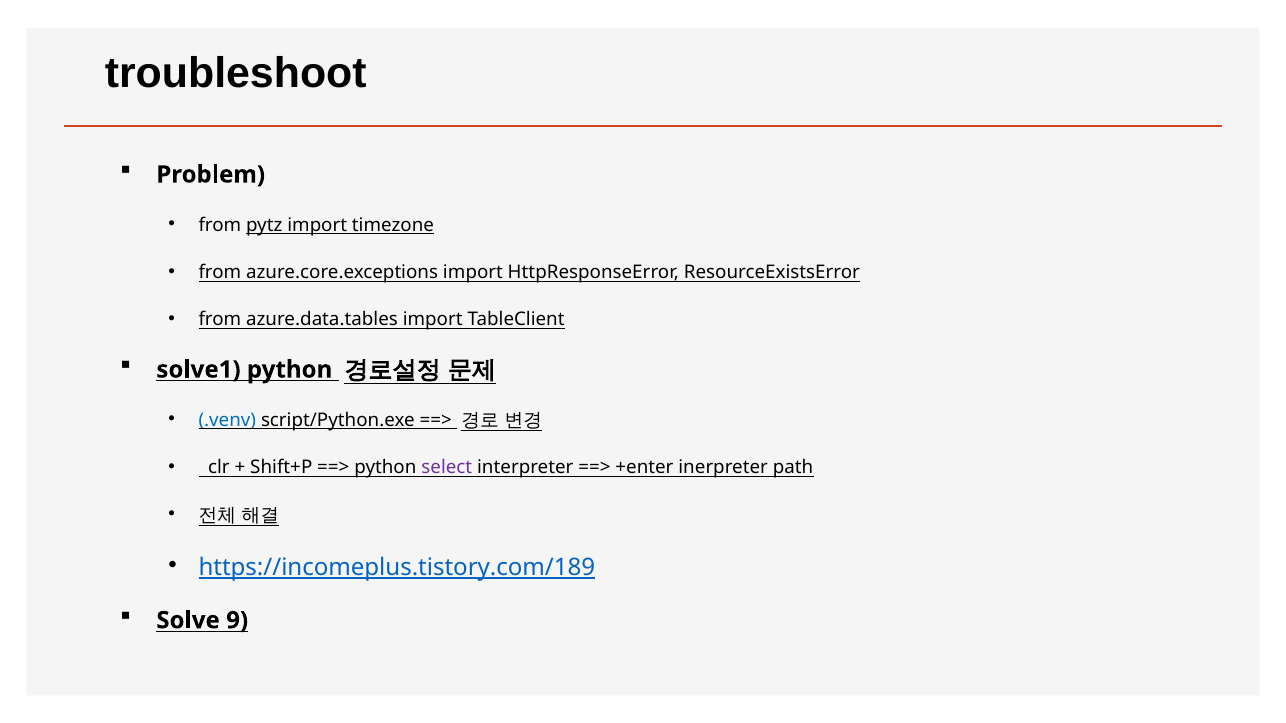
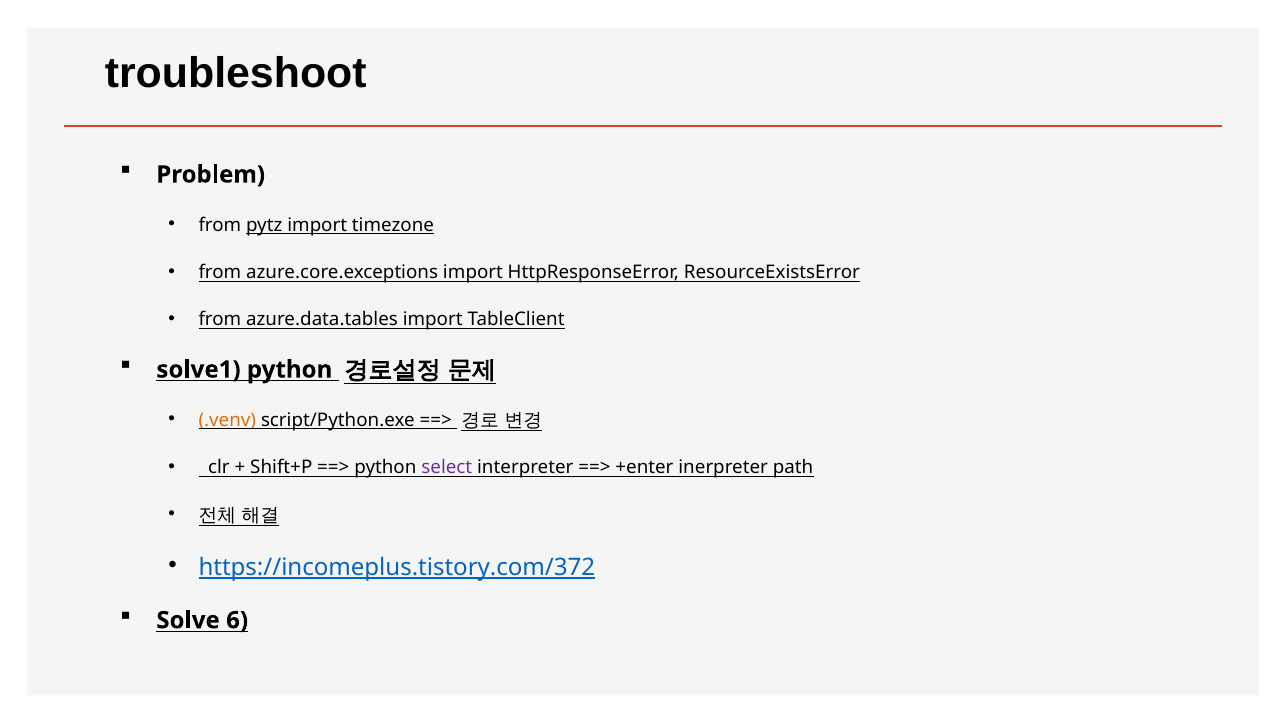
.venv colour: blue -> orange
https://incomeplus.tistory.com/189: https://incomeplus.tistory.com/189 -> https://incomeplus.tistory.com/372
9: 9 -> 6
